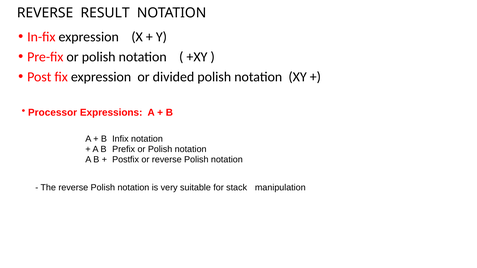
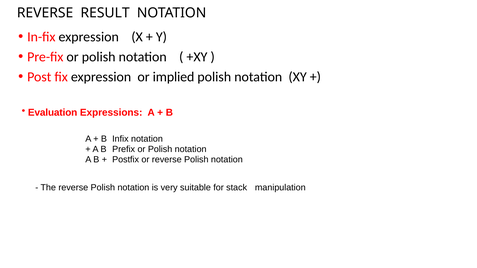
divided: divided -> implied
Processor: Processor -> Evaluation
